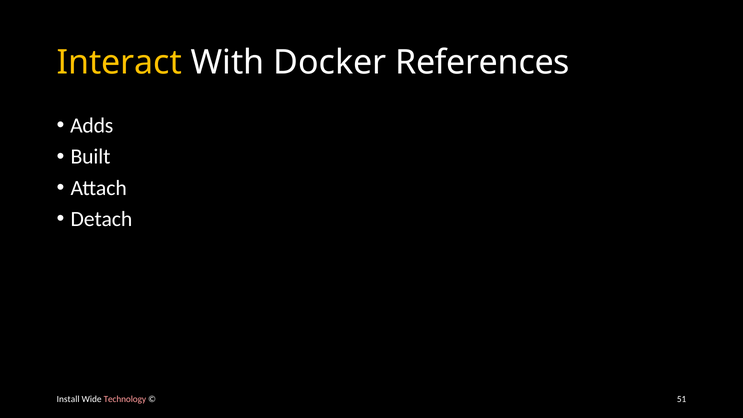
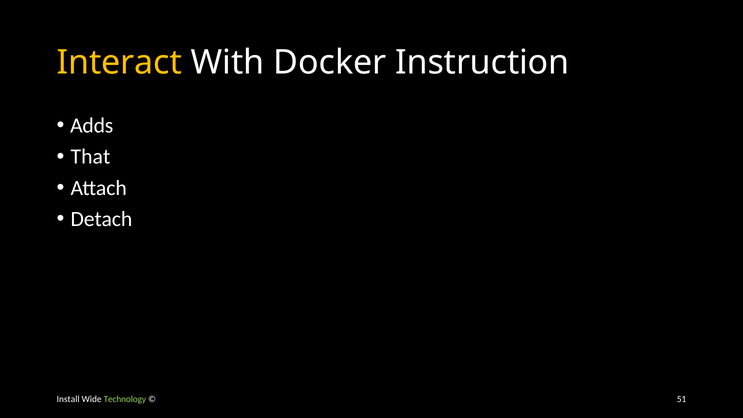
References: References -> Instruction
Built: Built -> That
Technology colour: pink -> light green
